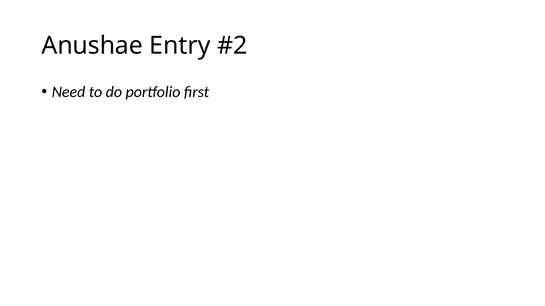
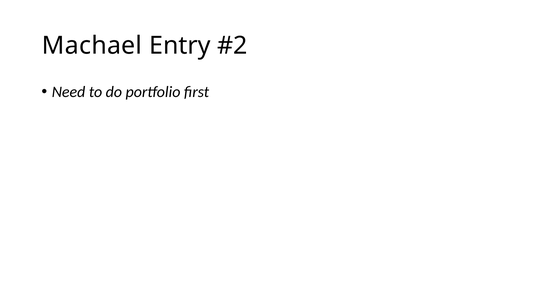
Anushae: Anushae -> Machael
